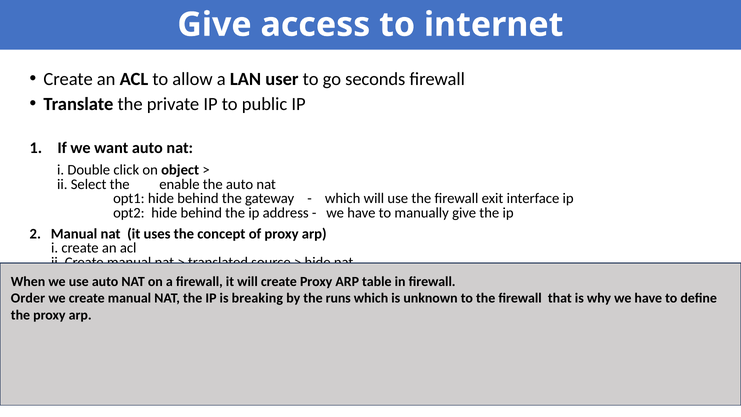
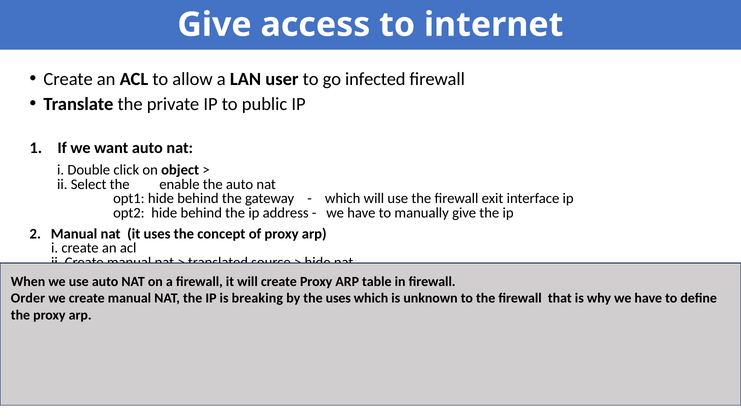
seconds: seconds -> infected
the runs: runs -> uses
